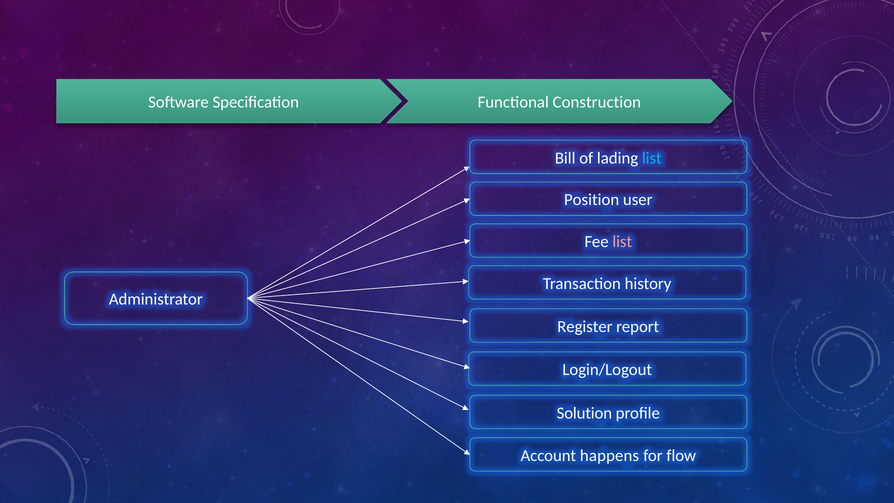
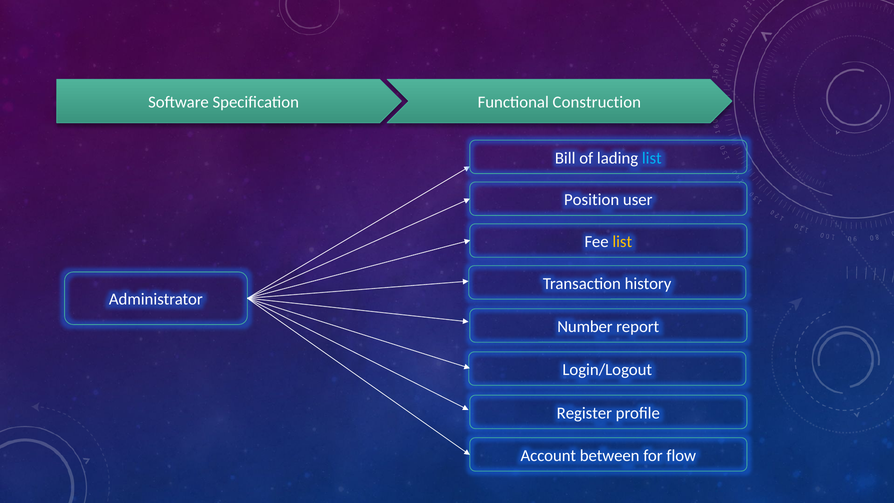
list at (622, 242) colour: pink -> yellow
Register: Register -> Number
Solution: Solution -> Register
happens: happens -> between
